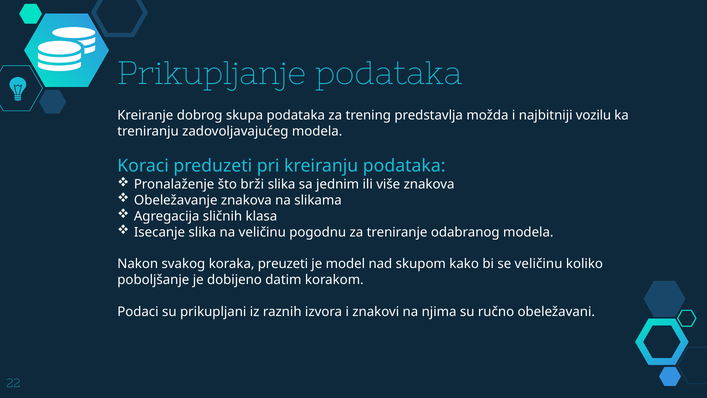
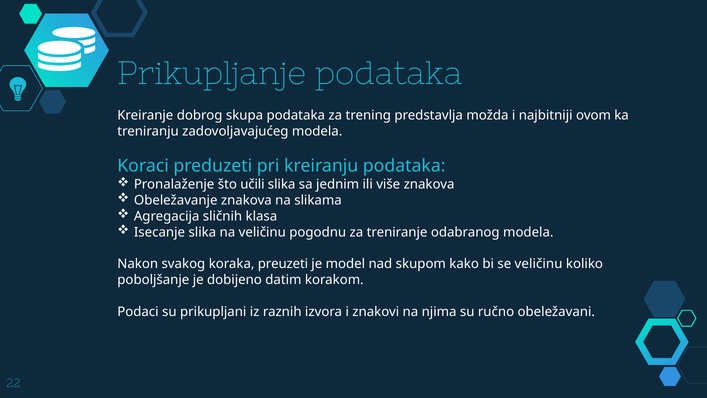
vozilu: vozilu -> ovom
brži: brži -> učili
